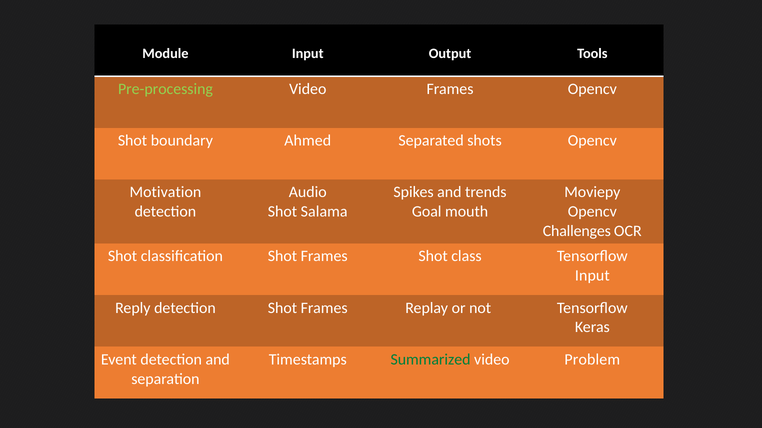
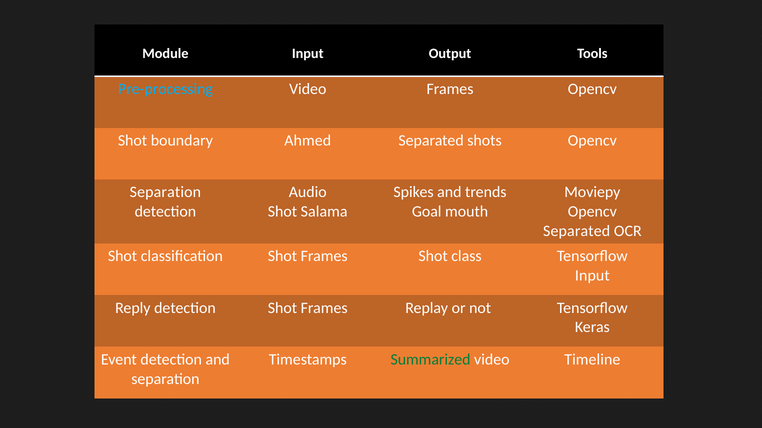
Pre-processing colour: light green -> light blue
Motivation at (165, 193): Motivation -> Separation
Challenges at (577, 231): Challenges -> Separated
Problem: Problem -> Timeline
